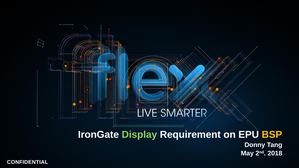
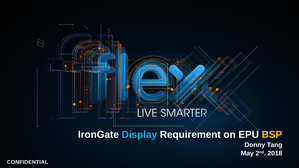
Display colour: light green -> light blue
